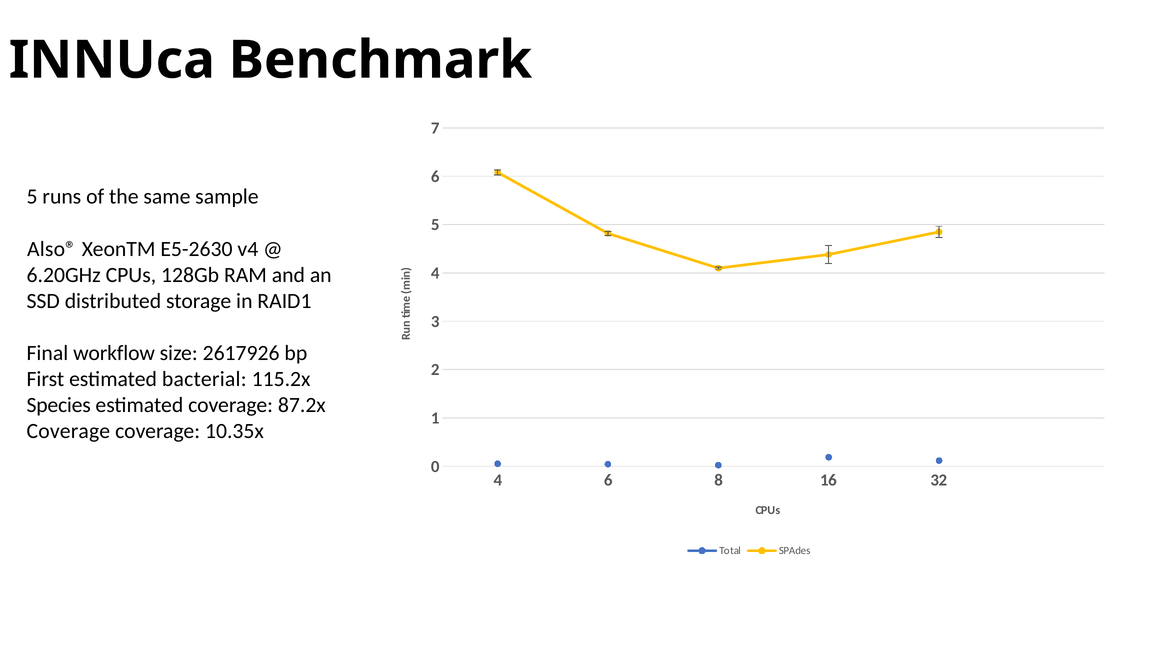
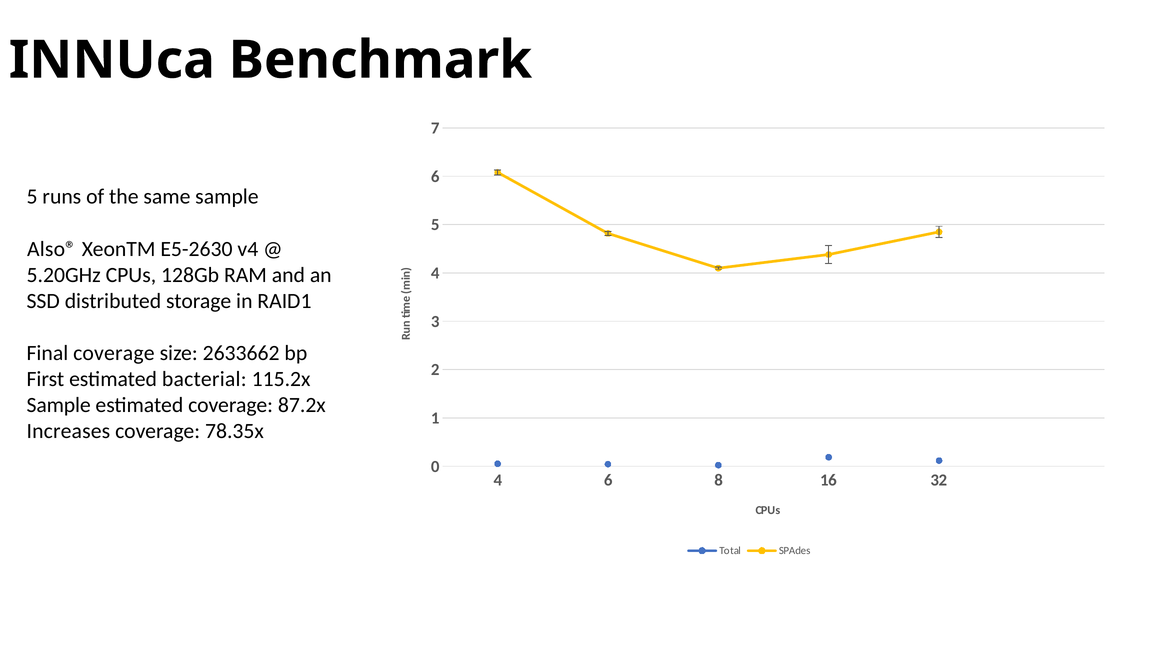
6.20GHz: 6.20GHz -> 5.20GHz
Final workflow: workflow -> coverage
2617926: 2617926 -> 2633662
Species at (59, 405): Species -> Sample
Coverage at (68, 431): Coverage -> Increases
10.35x: 10.35x -> 78.35x
